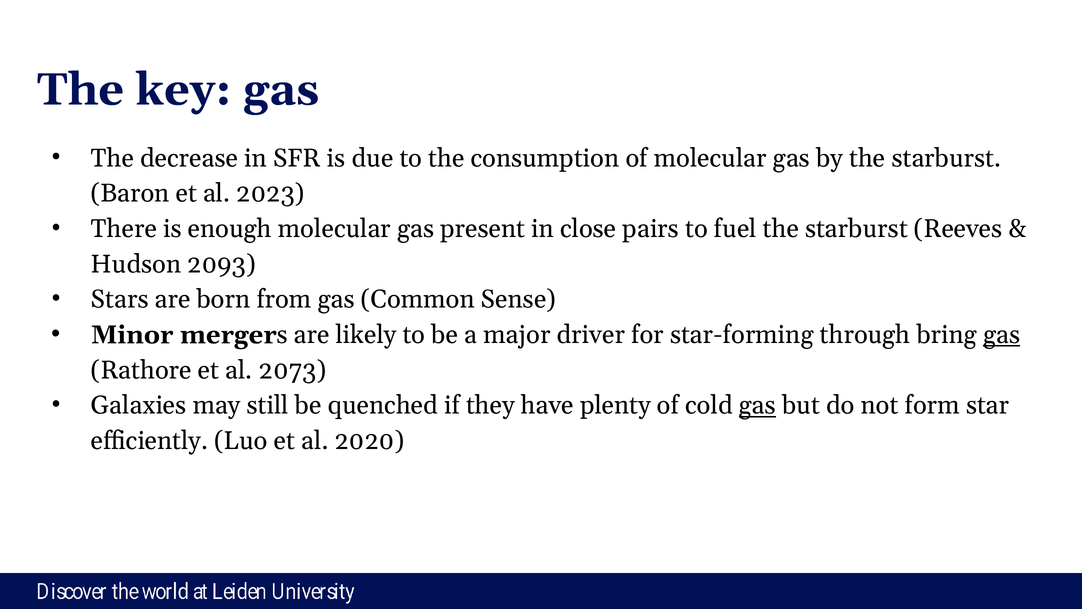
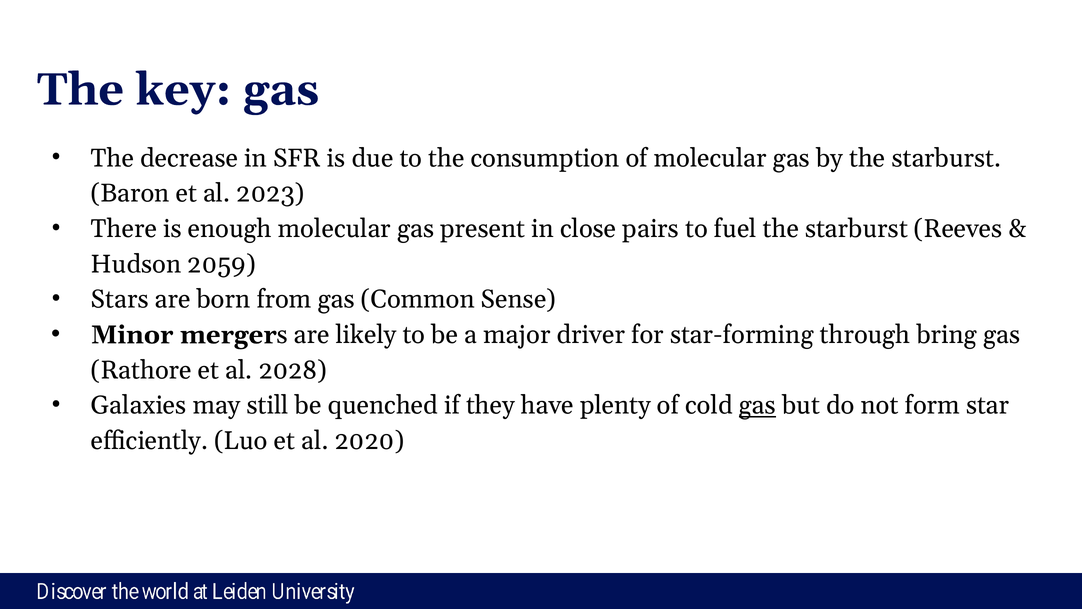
2093: 2093 -> 2059
gas at (1002, 335) underline: present -> none
2073: 2073 -> 2028
